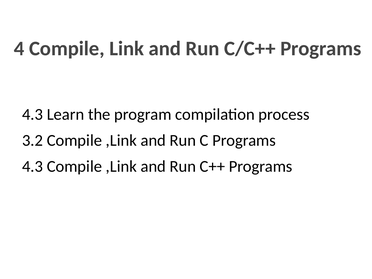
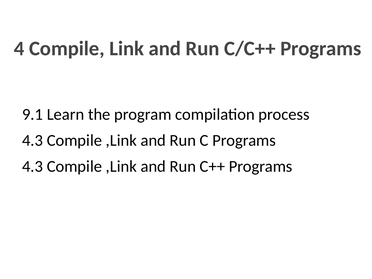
4.3 at (33, 114): 4.3 -> 9.1
3.2 at (33, 140): 3.2 -> 4.3
